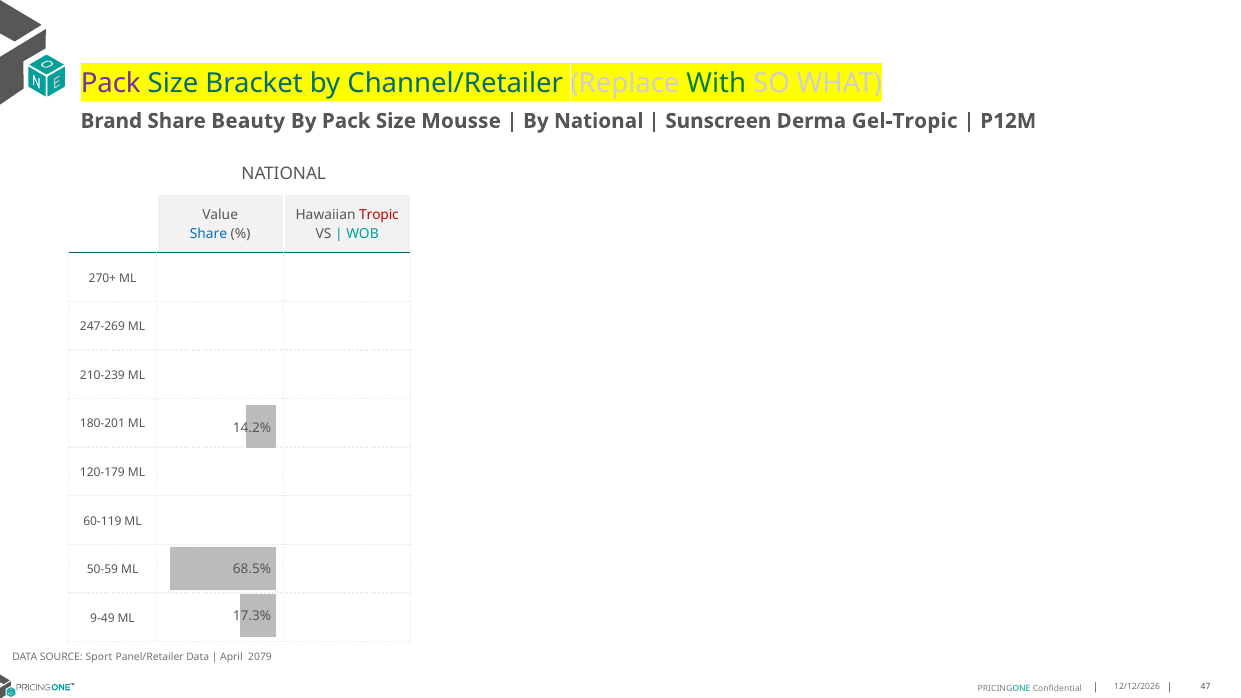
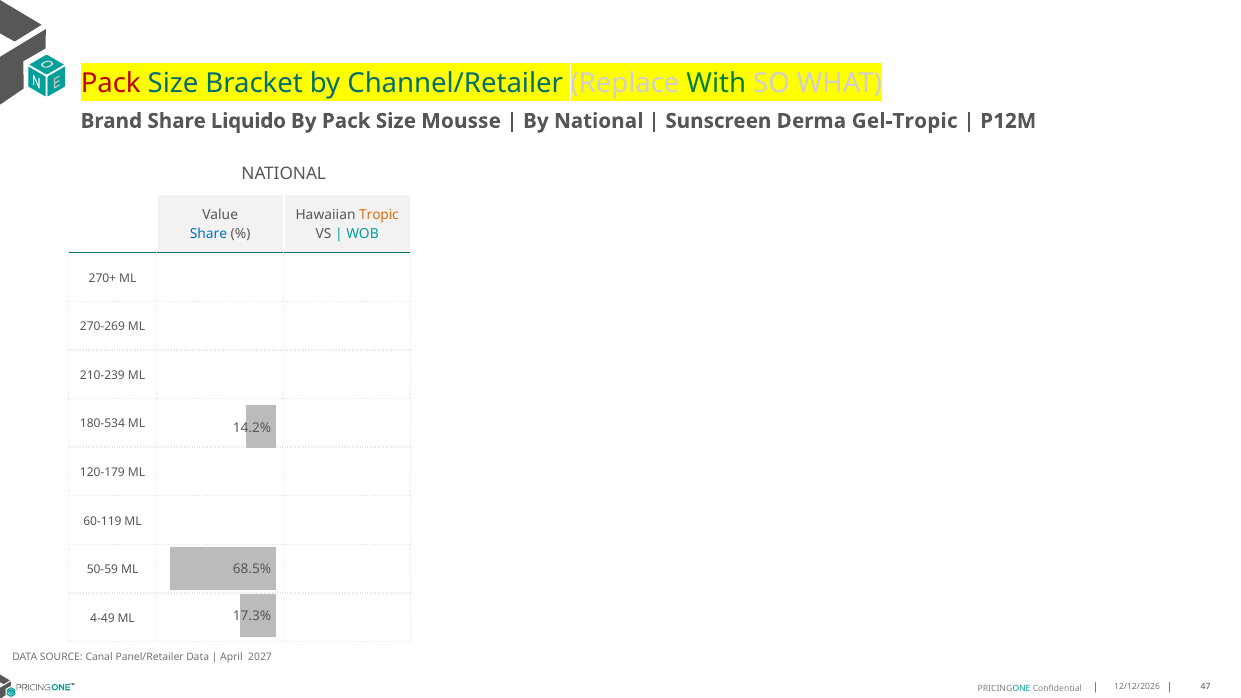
Pack at (111, 83) colour: purple -> red
Beauty: Beauty -> Liquido
Tropic colour: red -> orange
247-269: 247-269 -> 270-269
180-201: 180-201 -> 180-534
9-49: 9-49 -> 4-49
Sport: Sport -> Canal
2079: 2079 -> 2027
